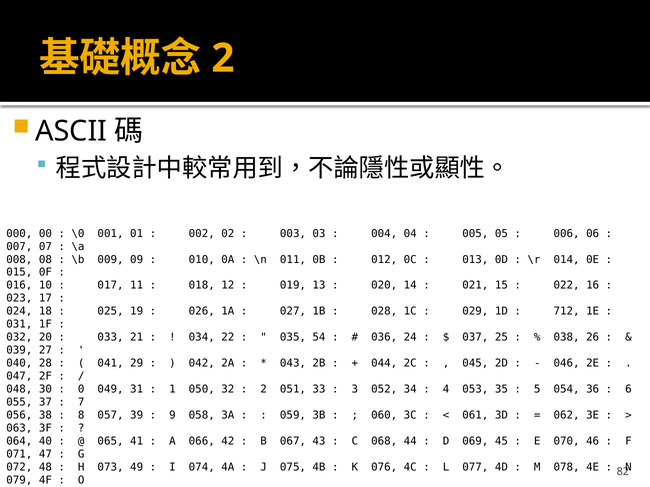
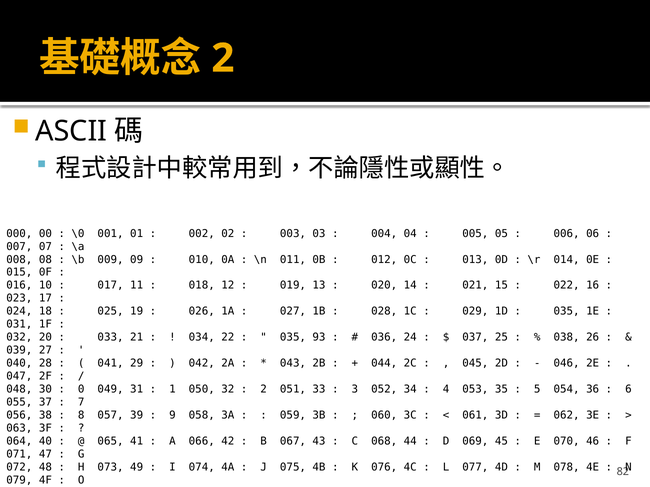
712 at (567, 312): 712 -> 035
035 54: 54 -> 93
